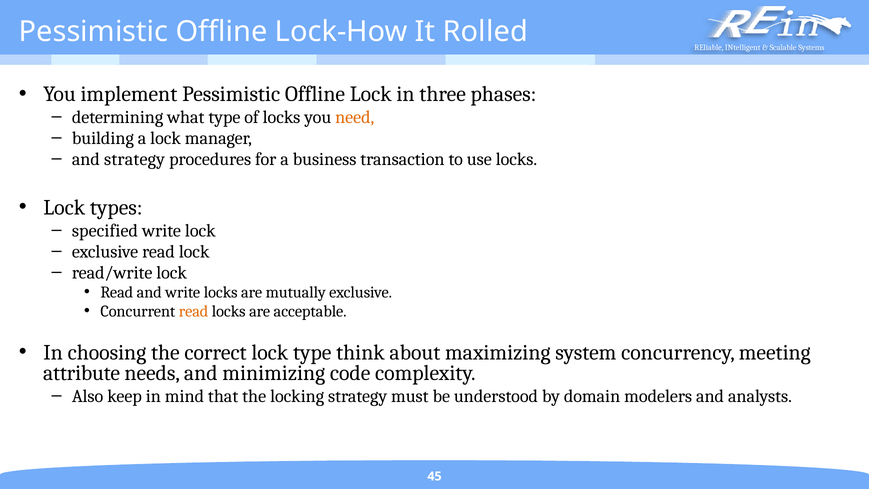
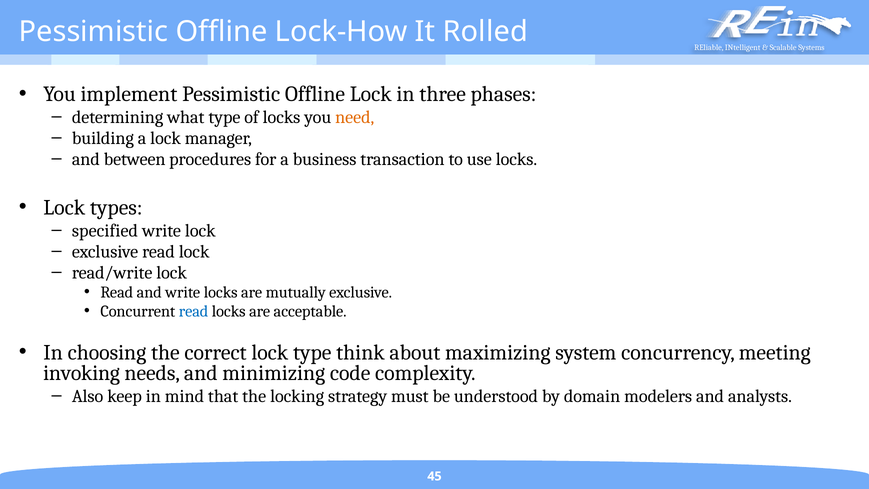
and strategy: strategy -> between
read at (194, 311) colour: orange -> blue
attribute: attribute -> invoking
